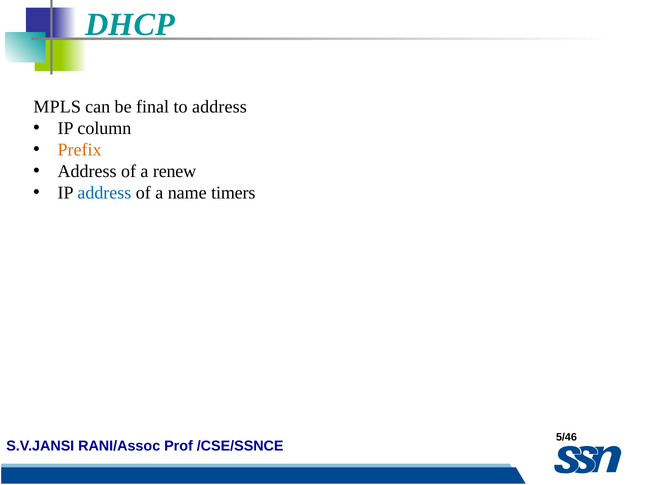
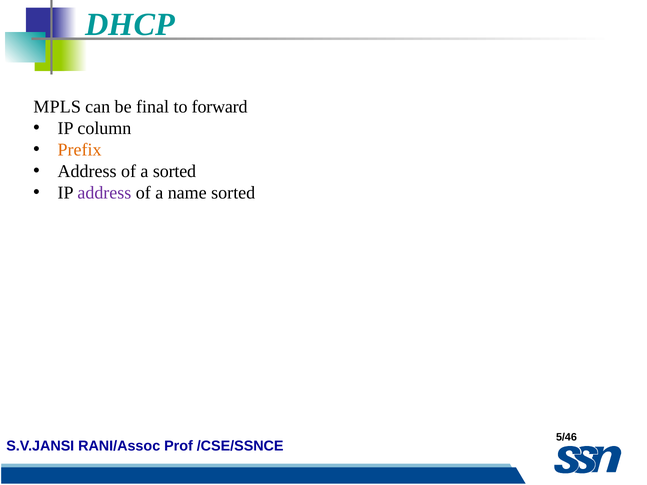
to address: address -> forward
a renew: renew -> sorted
address at (104, 193) colour: blue -> purple
name timers: timers -> sorted
